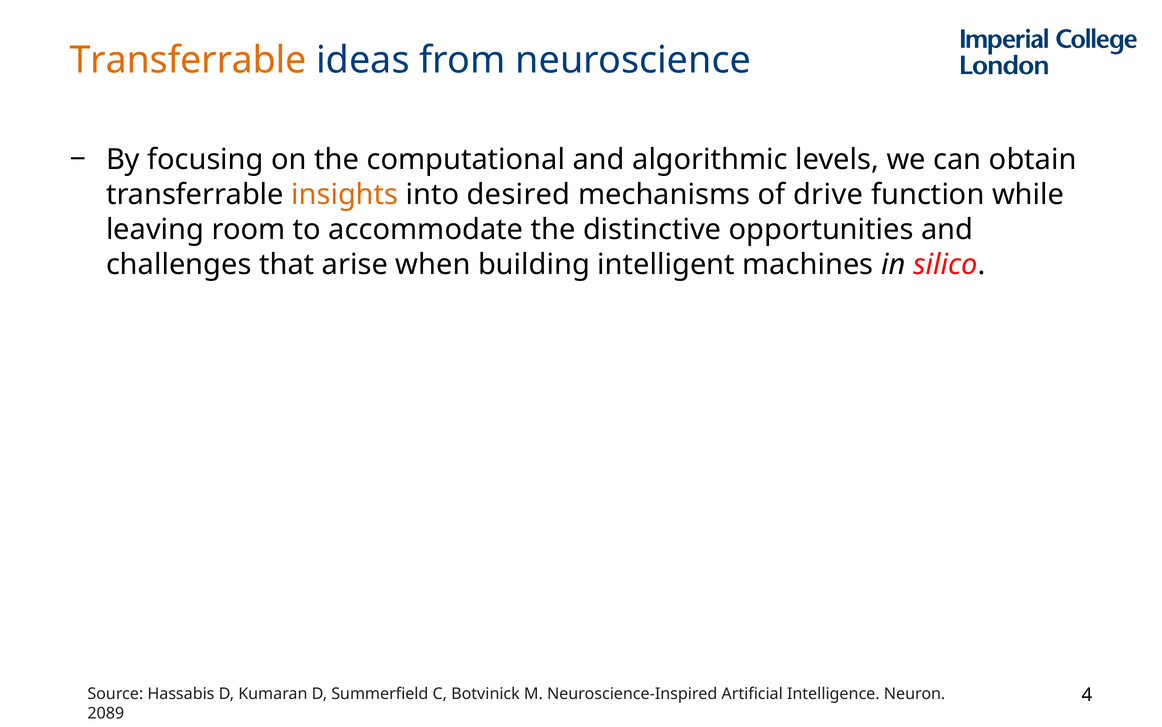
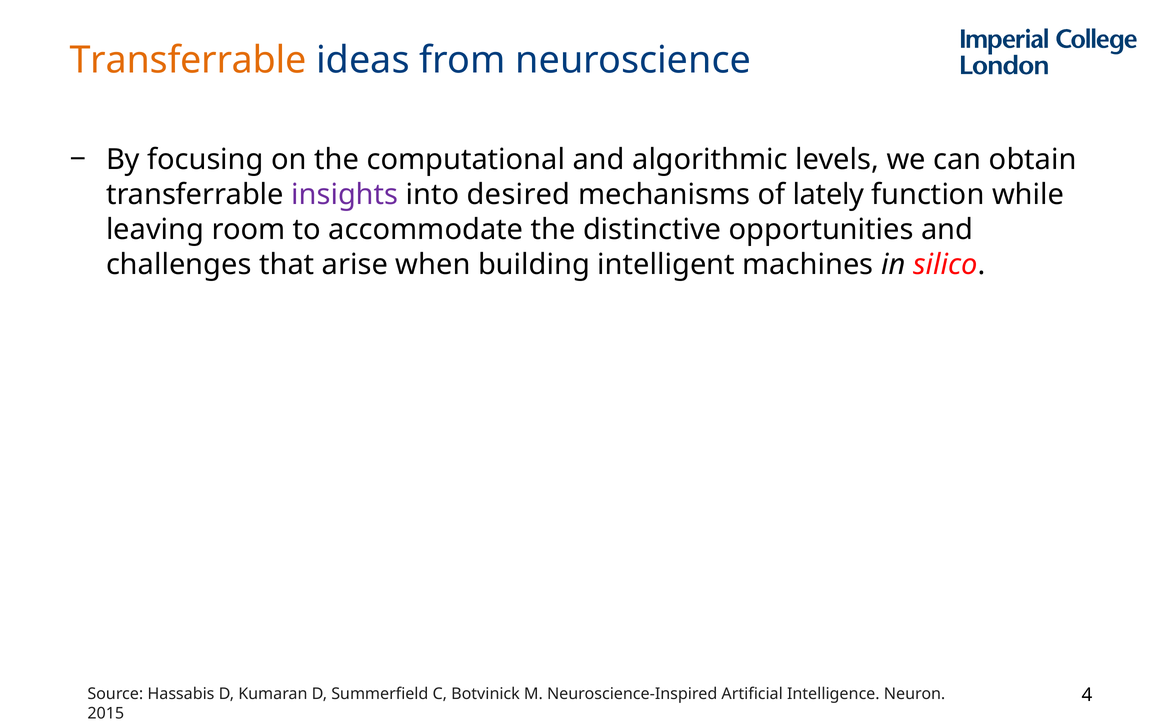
insights colour: orange -> purple
drive: drive -> lately
2089: 2089 -> 2015
